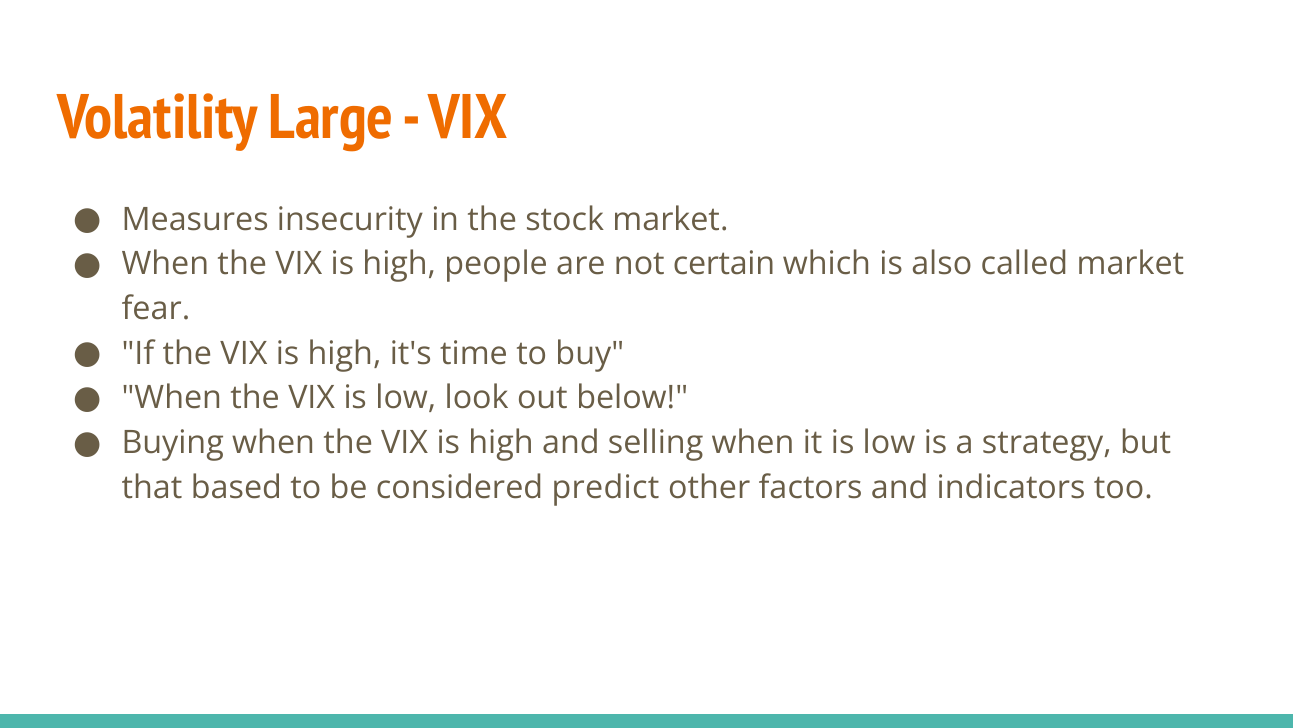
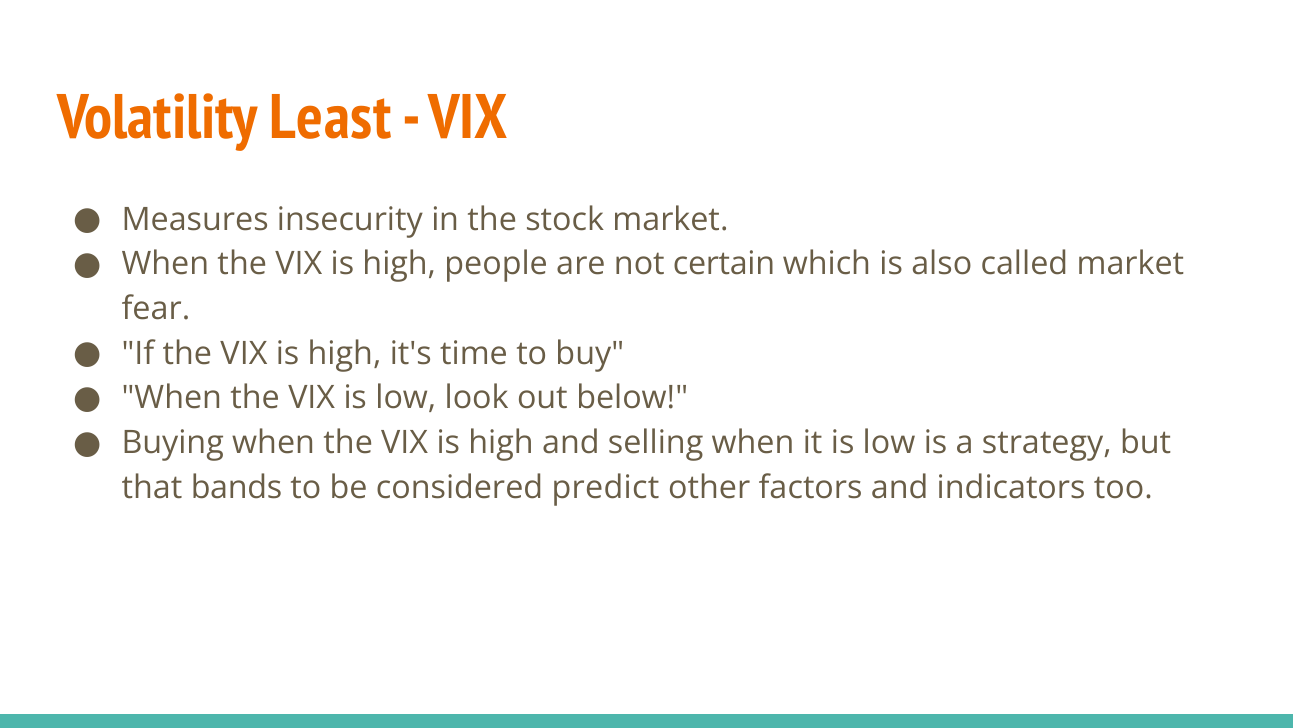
Large: Large -> Least
based: based -> bands
